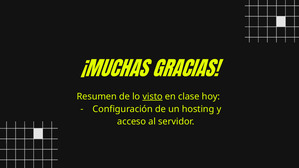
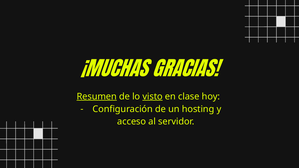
Resumen underline: none -> present
